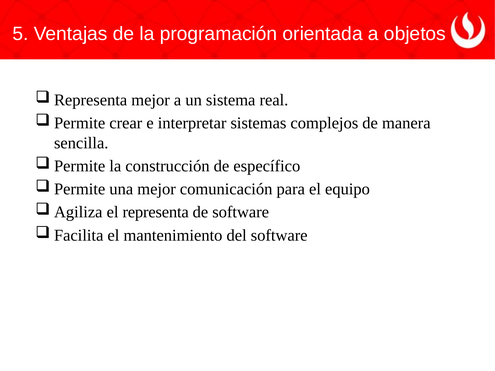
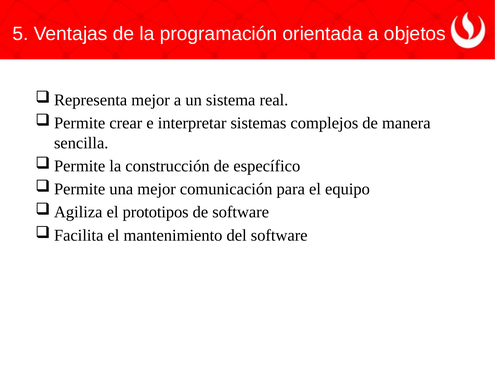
representa: representa -> prototipos
